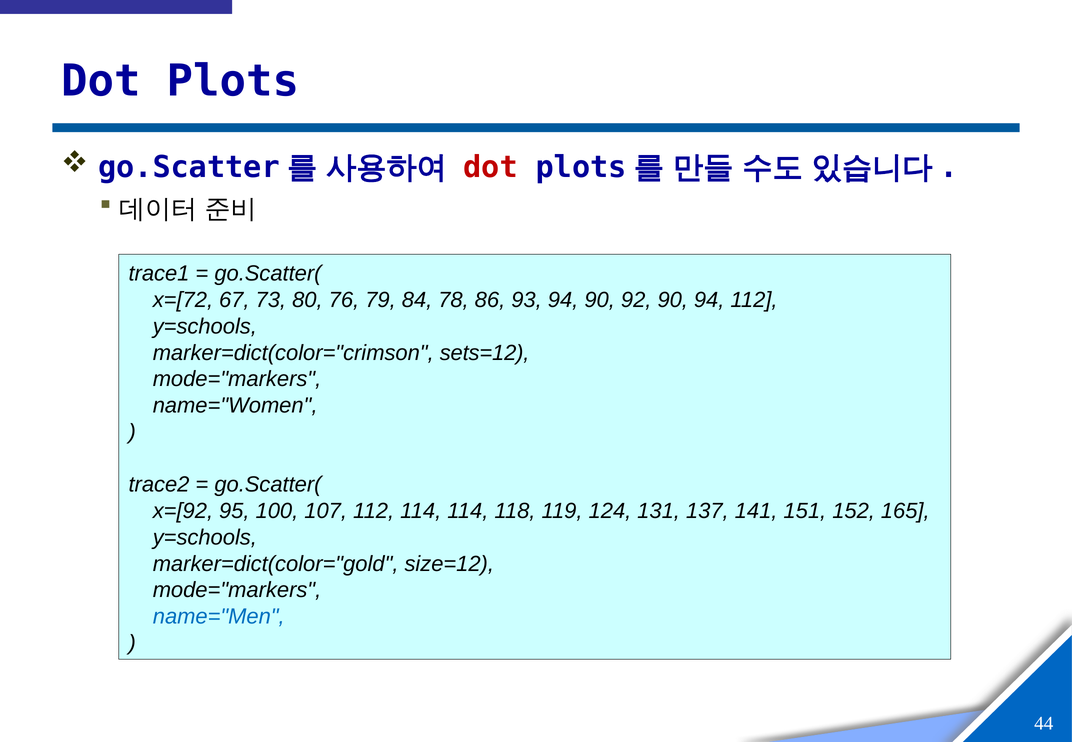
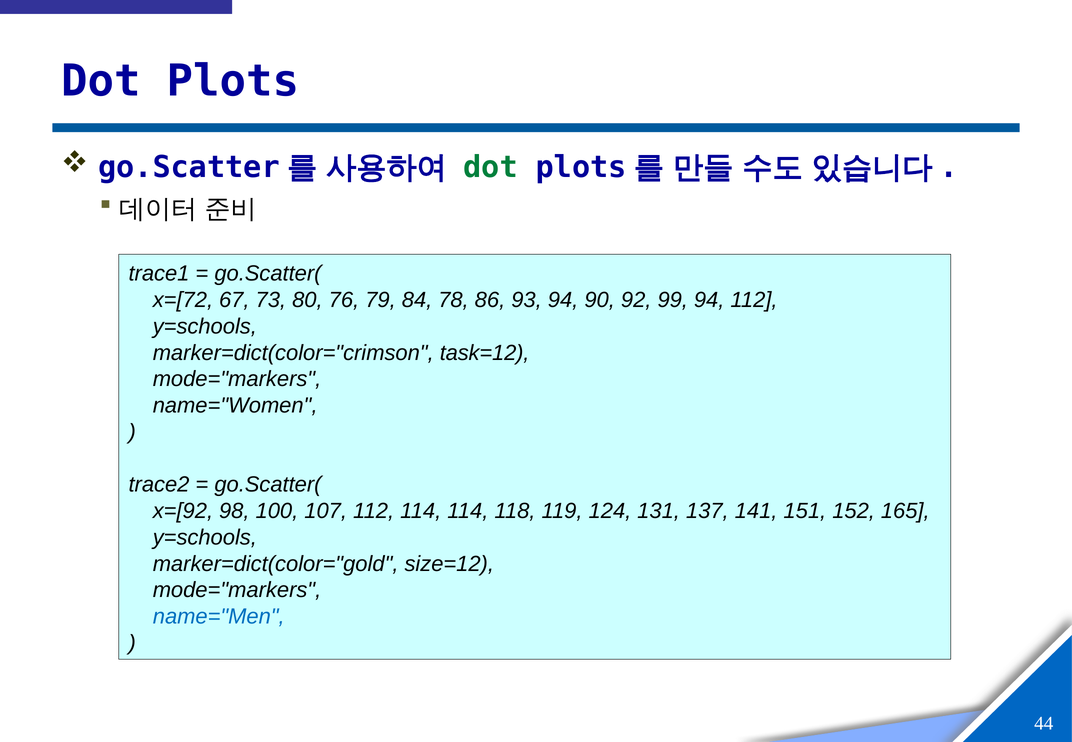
dot at (490, 167) colour: red -> green
92 90: 90 -> 99
sets=12: sets=12 -> task=12
95: 95 -> 98
